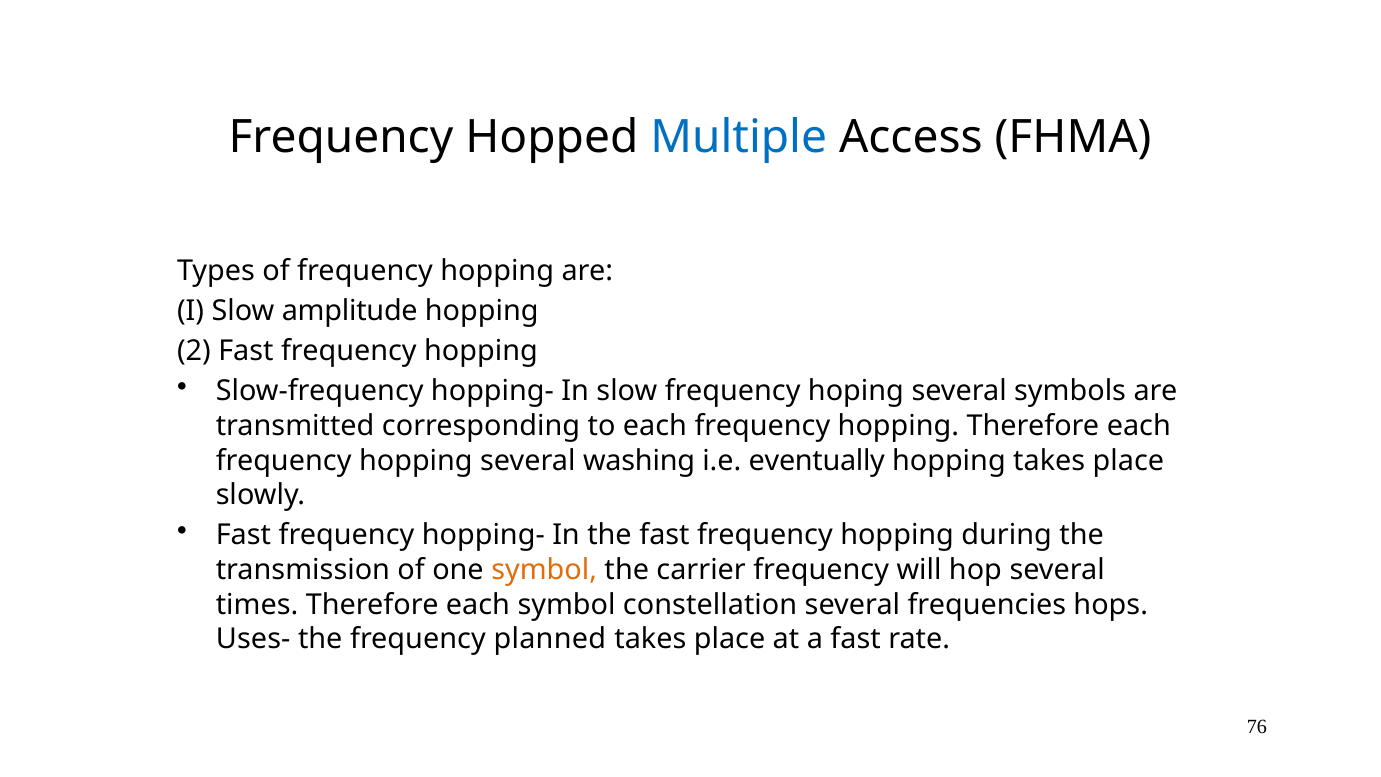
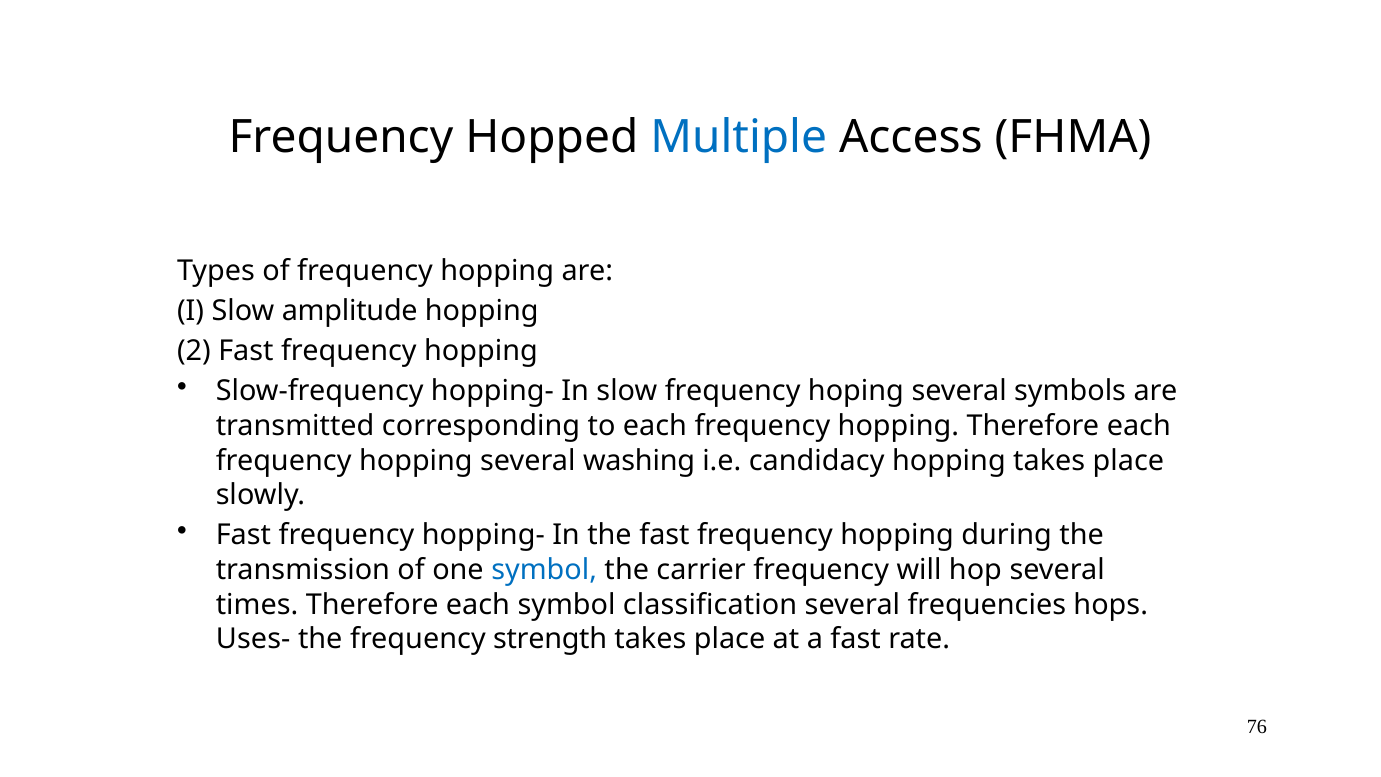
eventually: eventually -> candidacy
symbol at (544, 570) colour: orange -> blue
constellation: constellation -> classification
planned: planned -> strength
